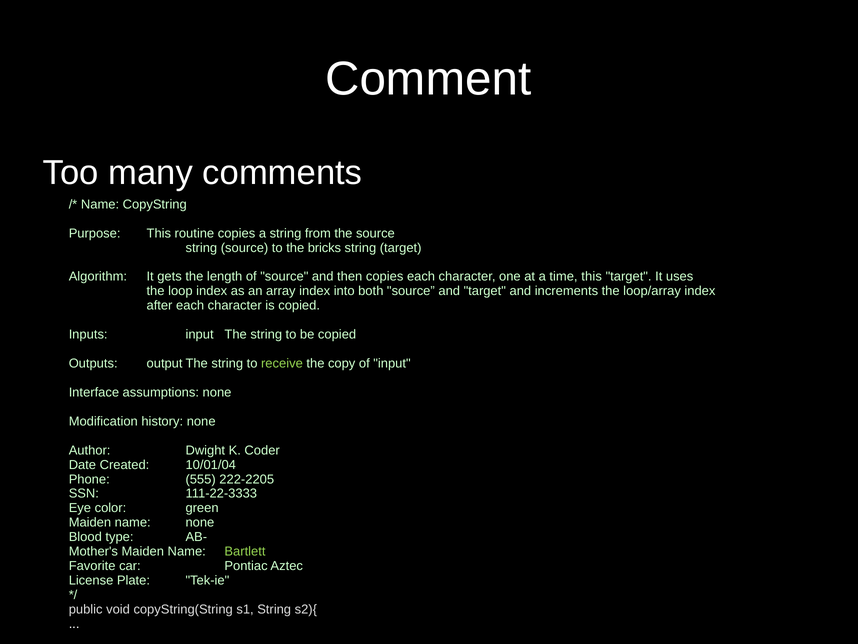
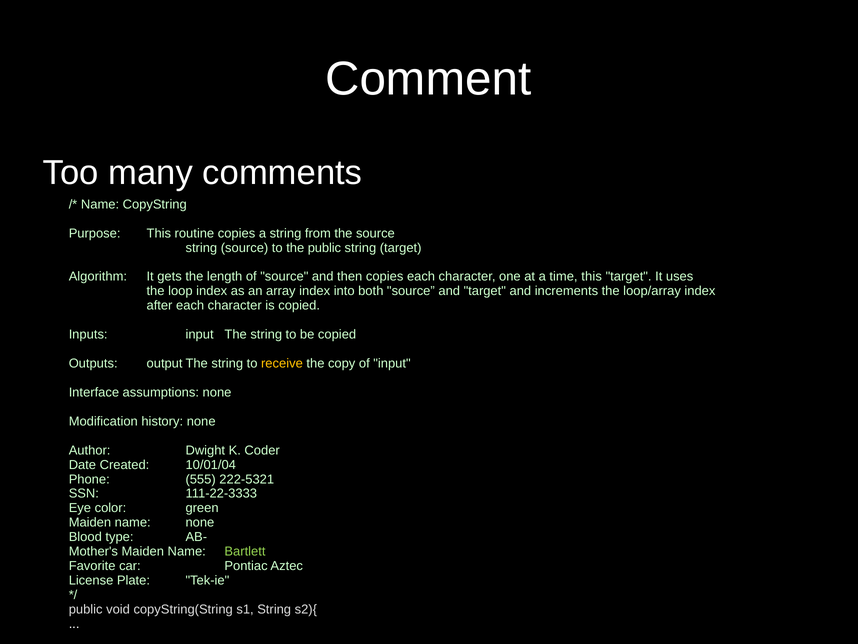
the bricks: bricks -> public
receive colour: light green -> yellow
222-2205: 222-2205 -> 222-5321
